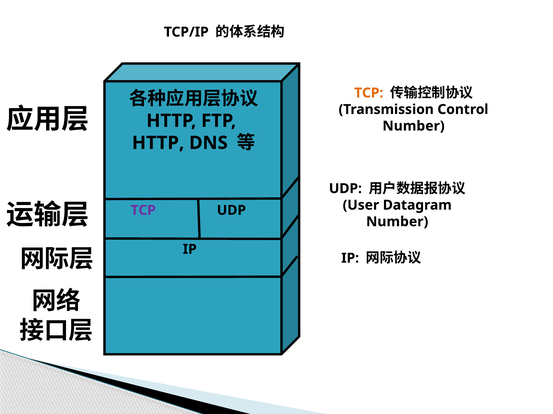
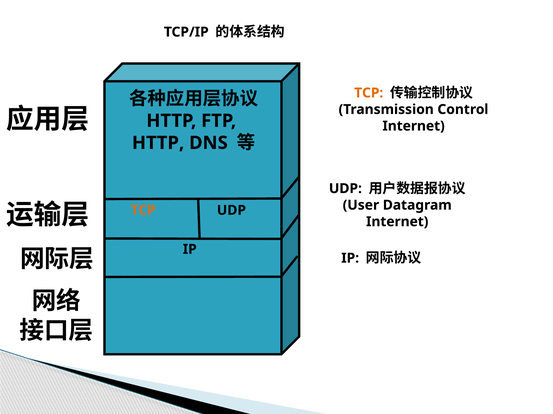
Number at (414, 126): Number -> Internet
TCP at (143, 211) colour: purple -> orange
Number at (397, 222): Number -> Internet
